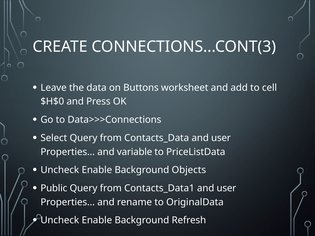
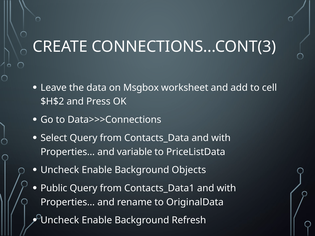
Buttons: Buttons -> Msgbox
$H$0: $H$0 -> $H$2
Contacts_Data and user: user -> with
Contacts_Data1 and user: user -> with
